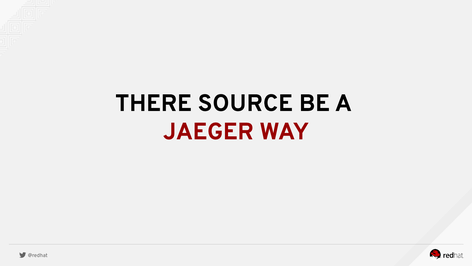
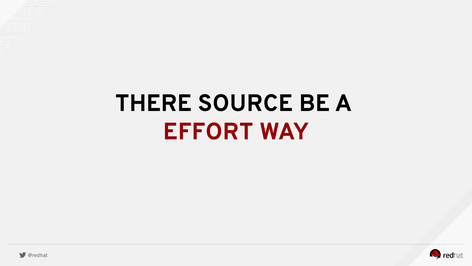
JAEGER: JAEGER -> EFFORT
